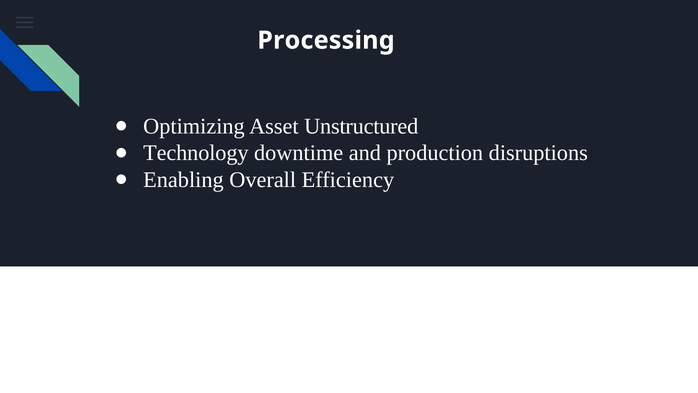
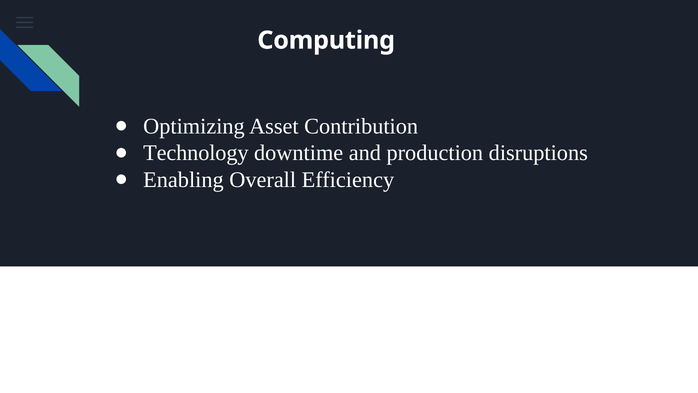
Processing: Processing -> Computing
Unstructured: Unstructured -> Contribution
